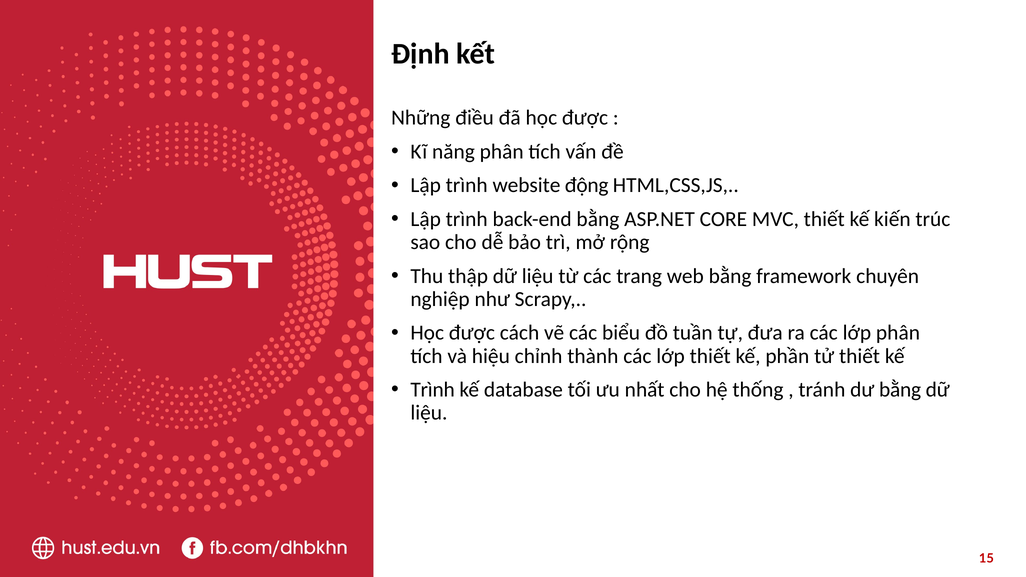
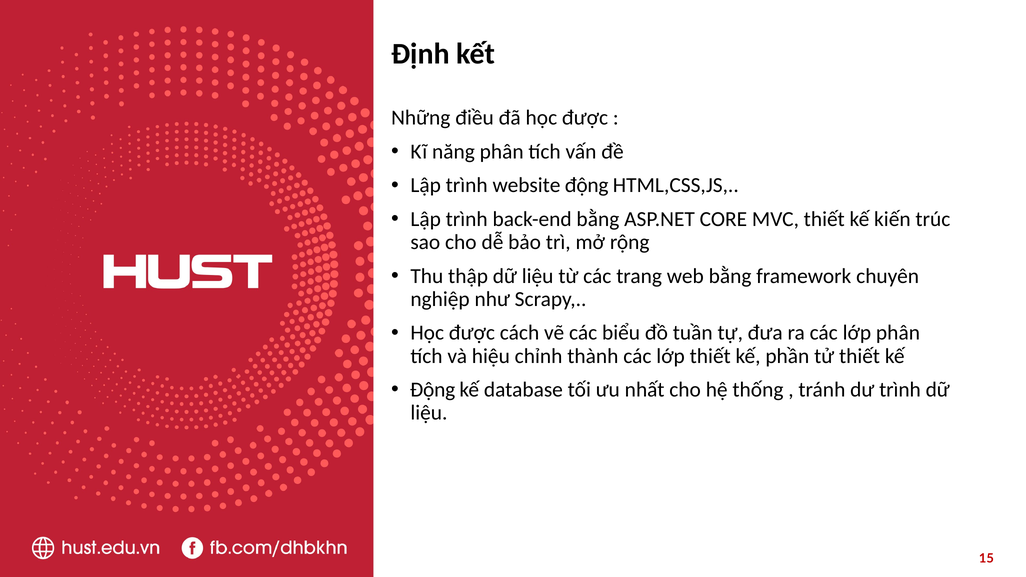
Trình at (433, 390): Trình -> Động
dư bằng: bằng -> trình
